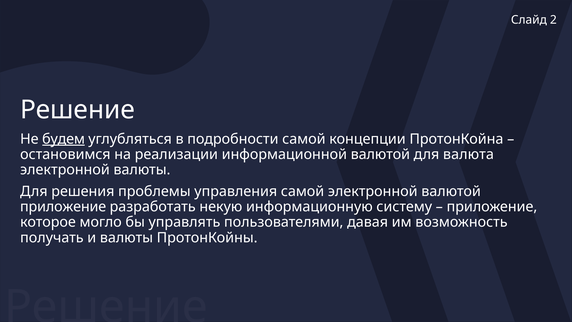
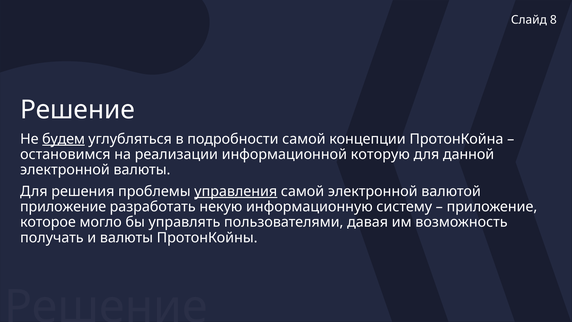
2: 2 -> 8
информационной валютой: валютой -> которую
валюта: валюта -> данной
управления underline: none -> present
